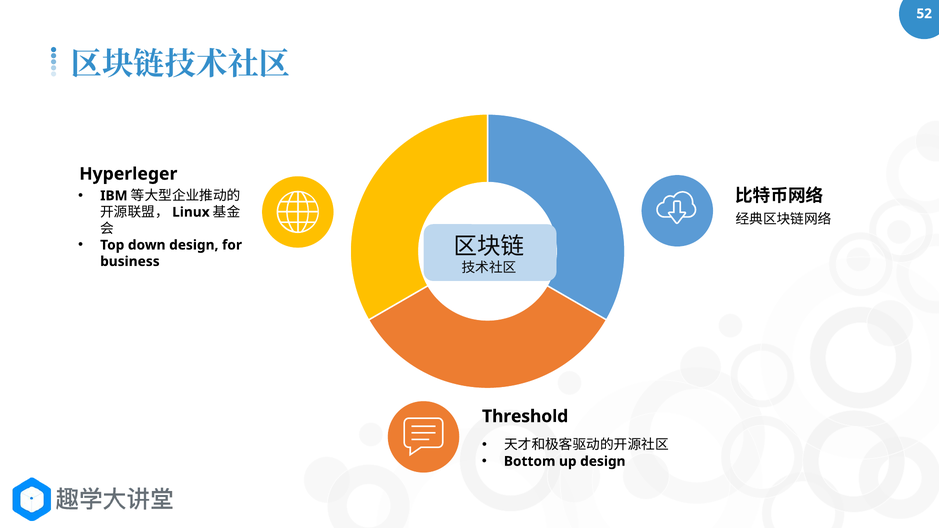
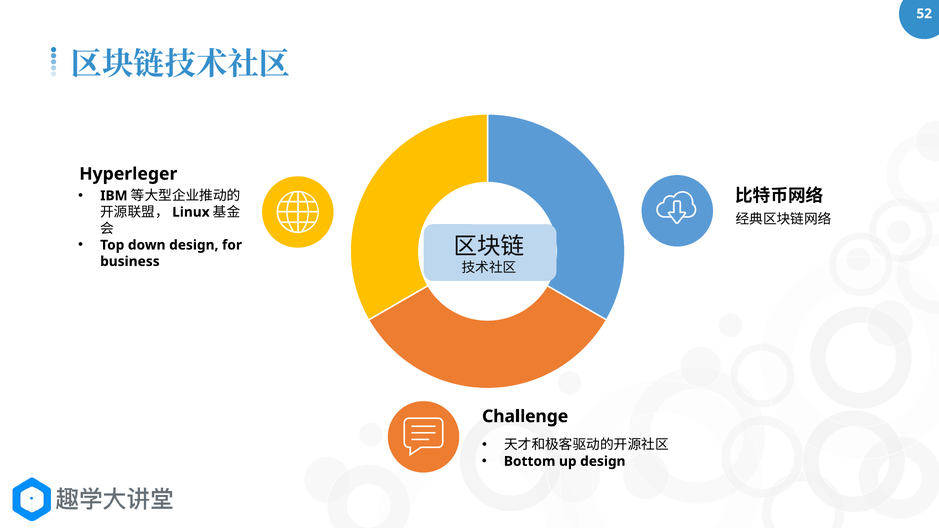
Threshold: Threshold -> Challenge
